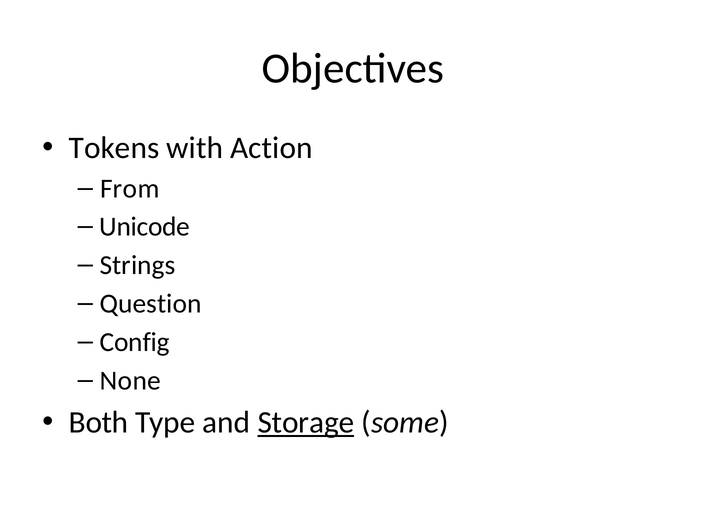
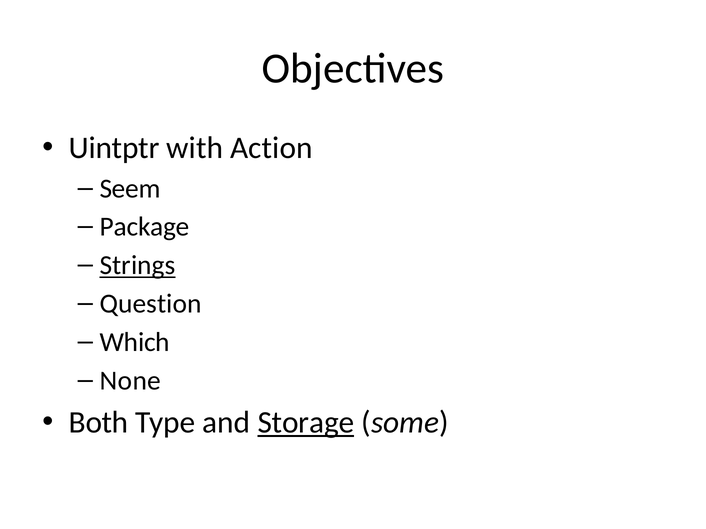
Tokens: Tokens -> Uintptr
From: From -> Seem
Unicode: Unicode -> Package
Strings underline: none -> present
Config: Config -> Which
